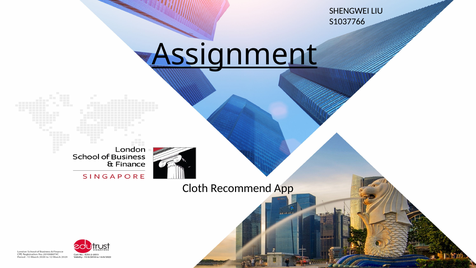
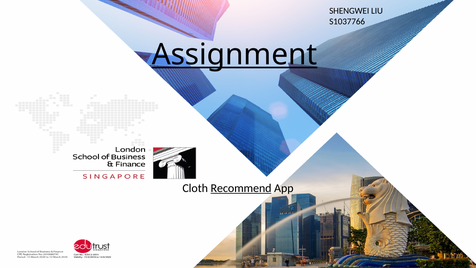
Recommend underline: none -> present
